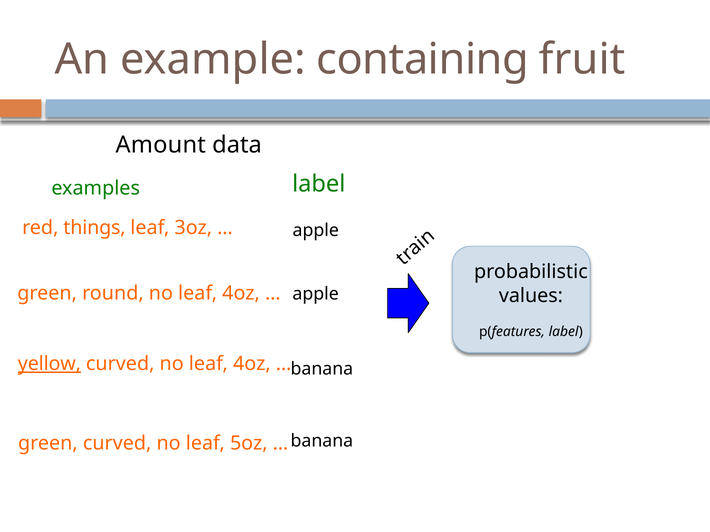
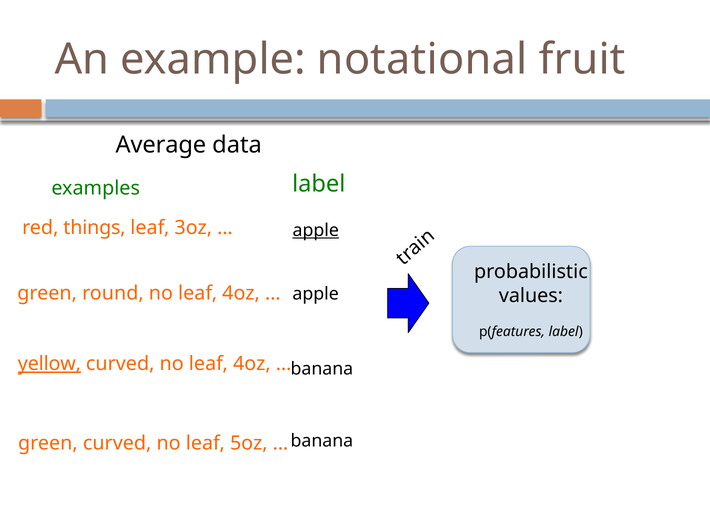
containing: containing -> notational
Amount: Amount -> Average
apple at (316, 231) underline: none -> present
